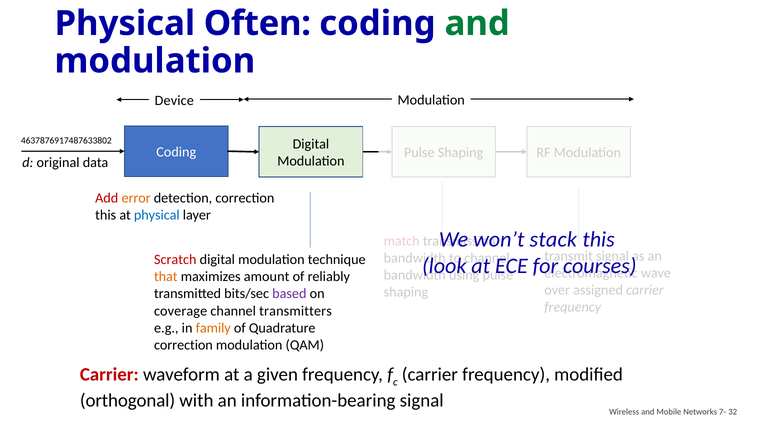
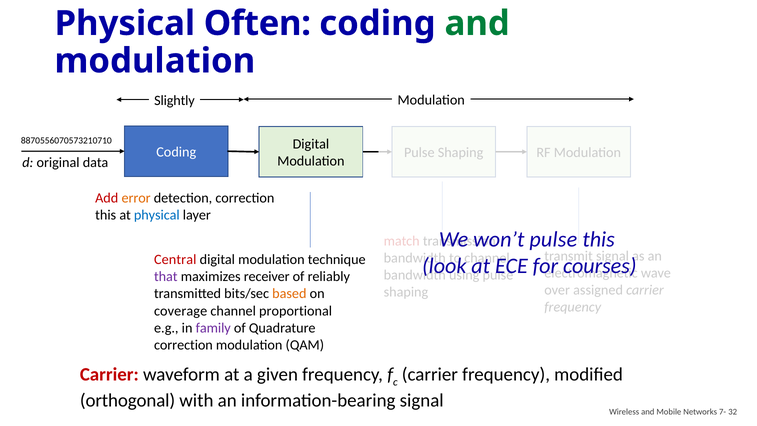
Device: Device -> Slightly
4637876917487633802: 4637876917487633802 -> 8870556070573210710
won’t stack: stack -> pulse
Scratch: Scratch -> Central
that colour: orange -> purple
amount: amount -> receiver
based colour: purple -> orange
transmitters: transmitters -> proportional
family colour: orange -> purple
